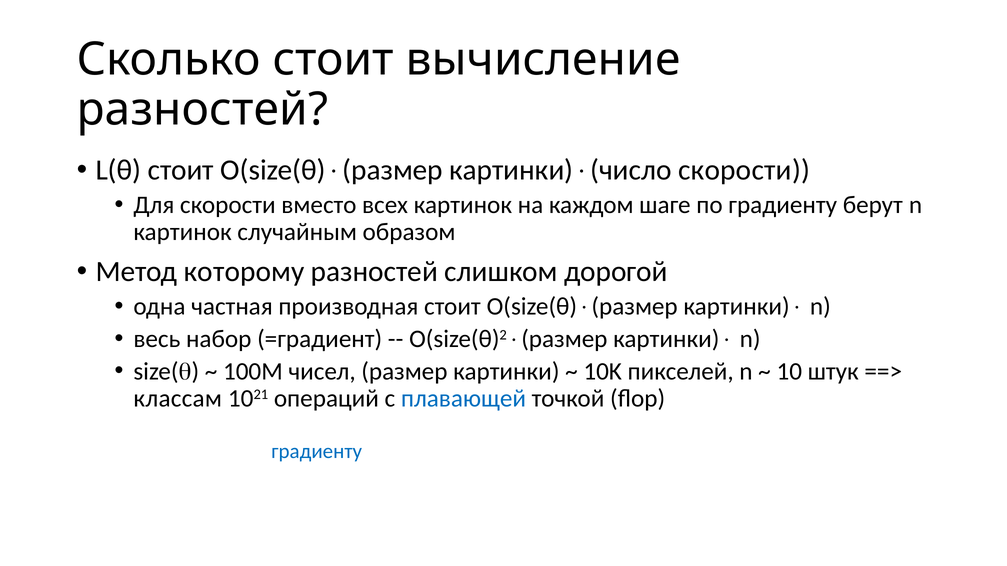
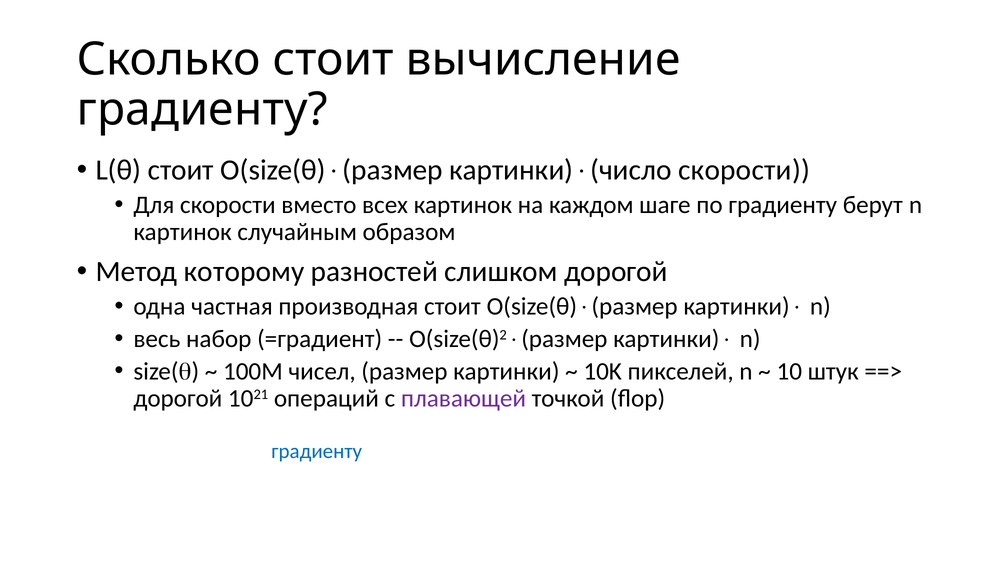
разностей at (202, 110): разностей -> градиенту
классам at (178, 399): классам -> дорогой
плавающей colour: blue -> purple
